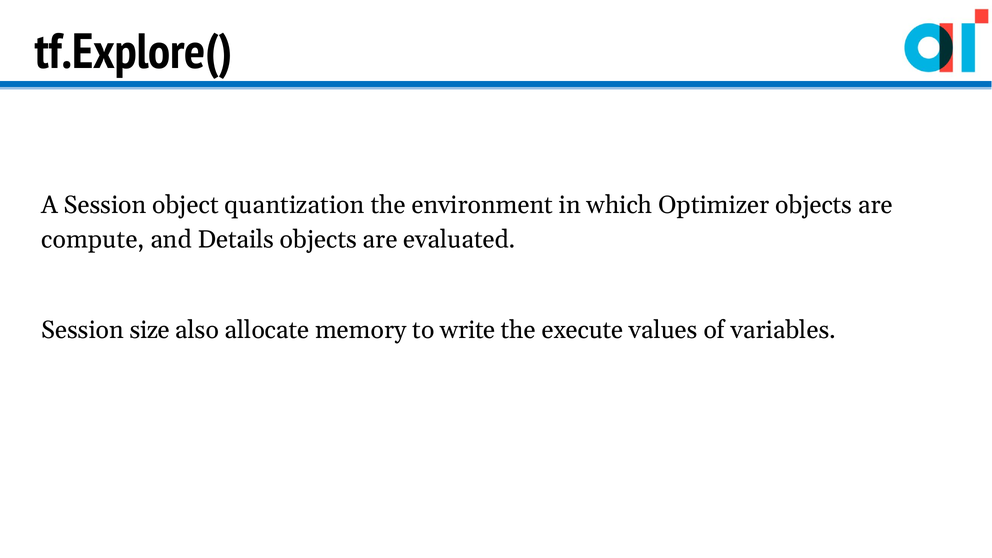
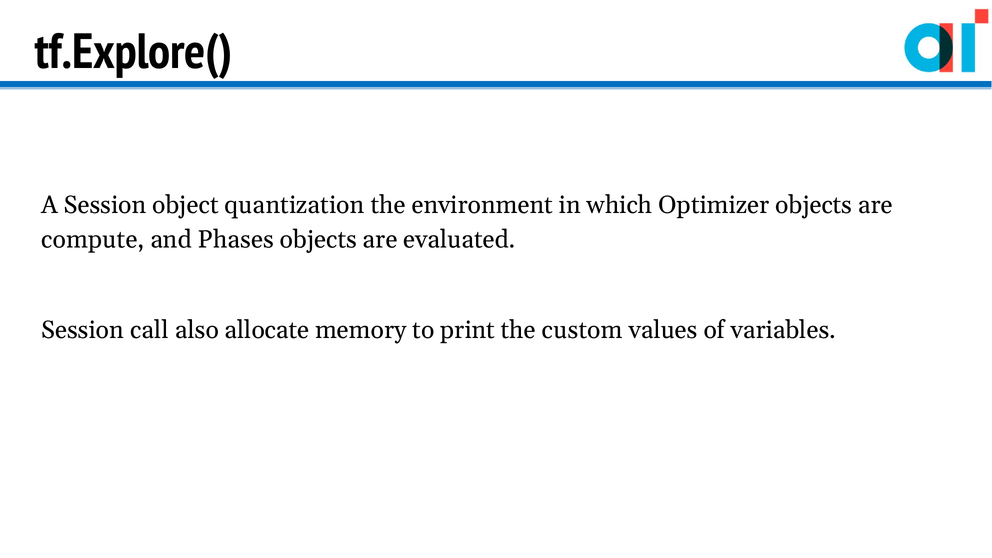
Details: Details -> Phases
size: size -> call
write: write -> print
execute: execute -> custom
